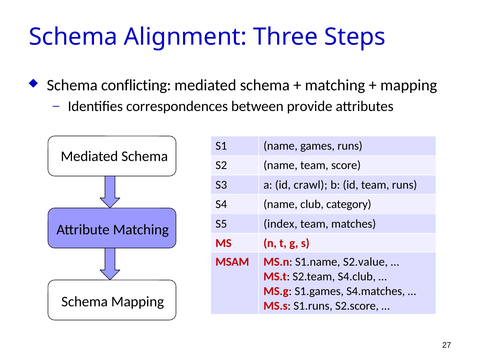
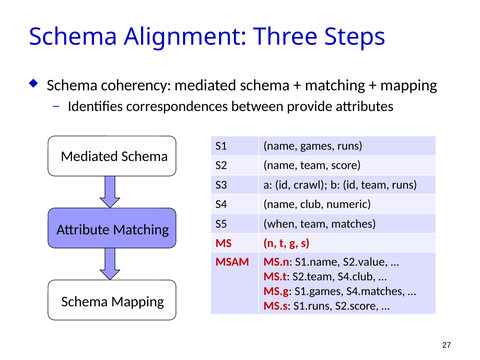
conflicting: conflicting -> coherency
category: category -> numeric
index: index -> when
